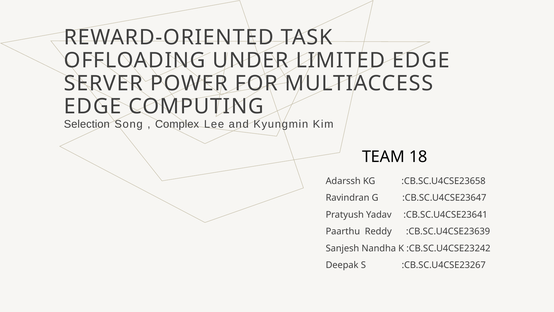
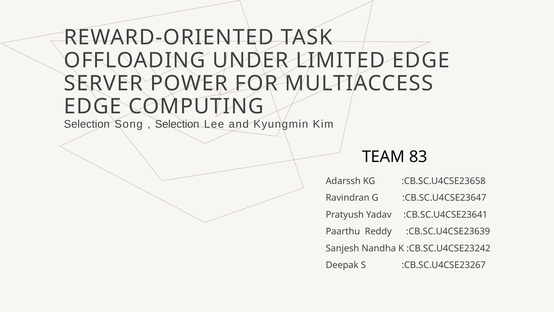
Complex at (177, 124): Complex -> Selection
18: 18 -> 83
